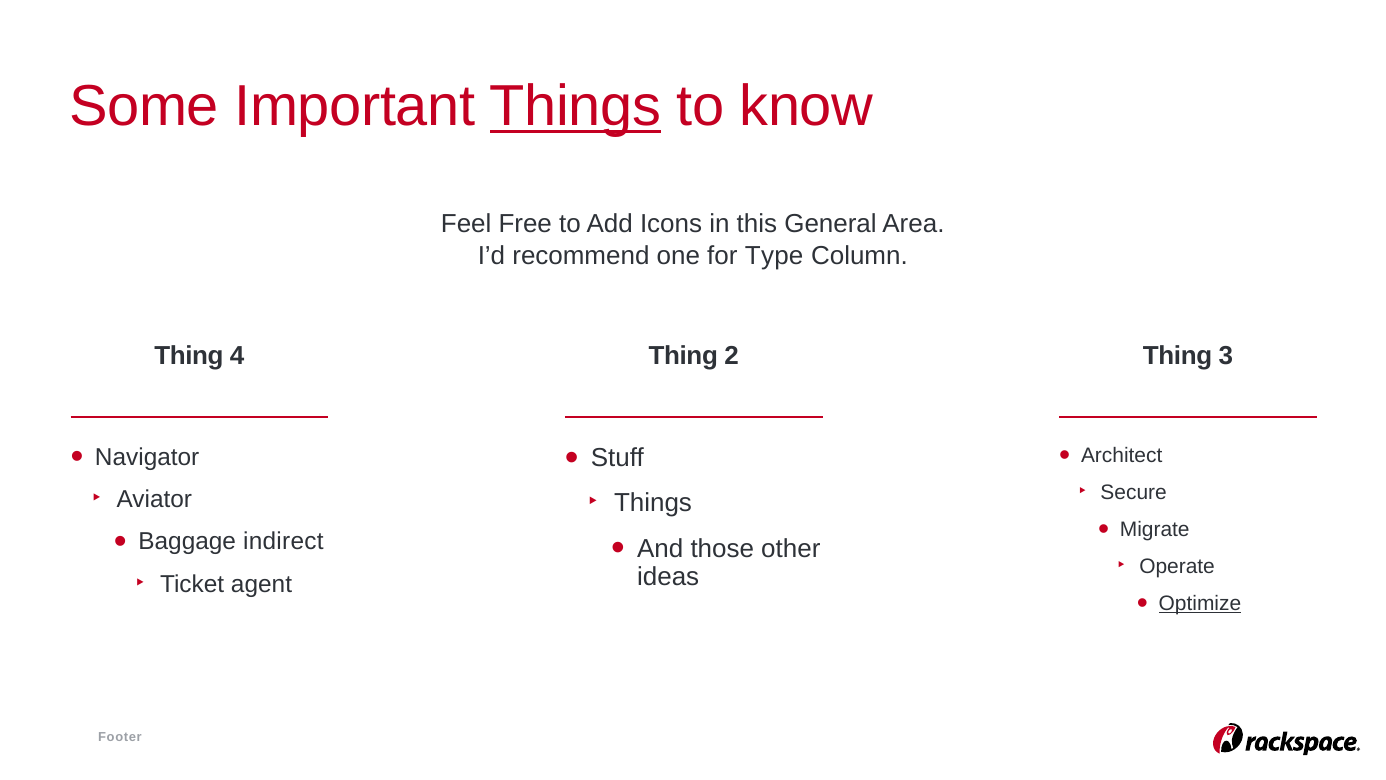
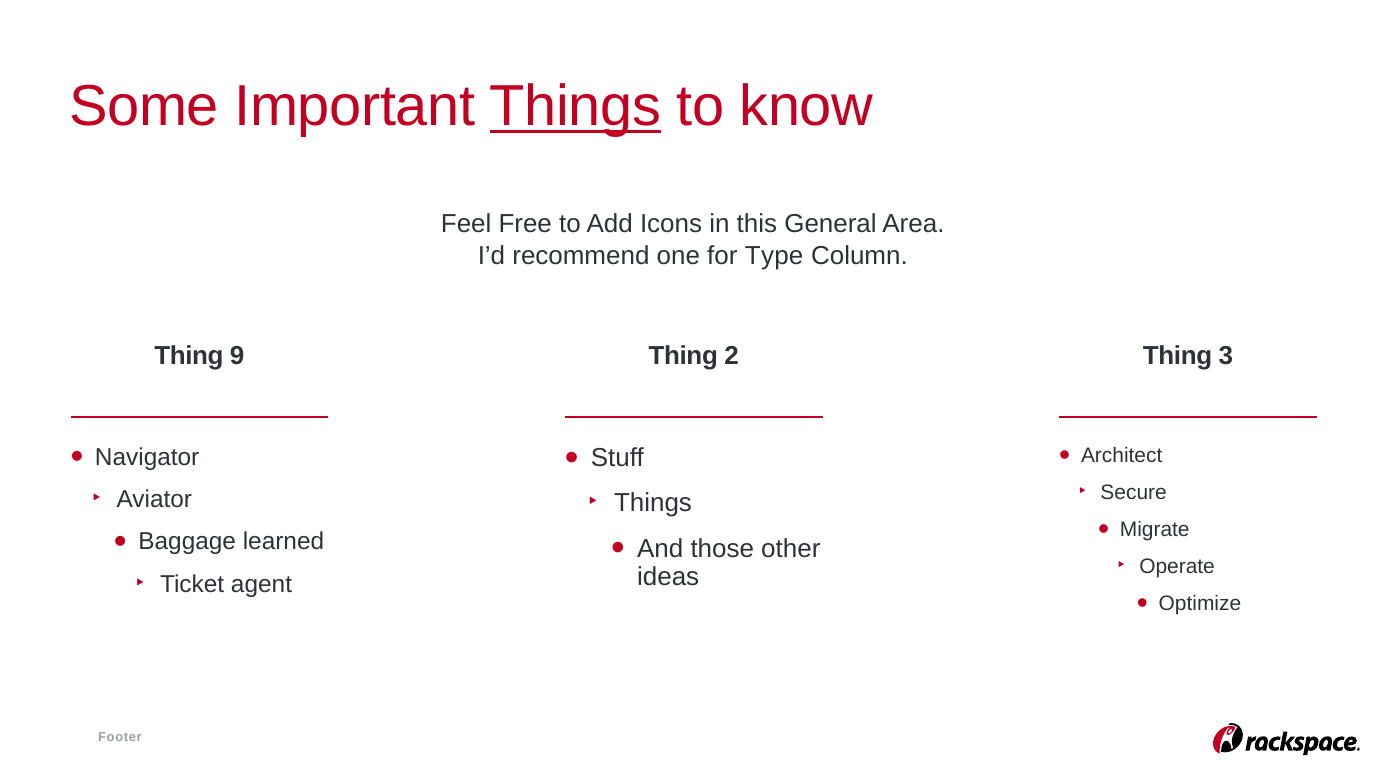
4: 4 -> 9
indirect: indirect -> learned
Optimize underline: present -> none
